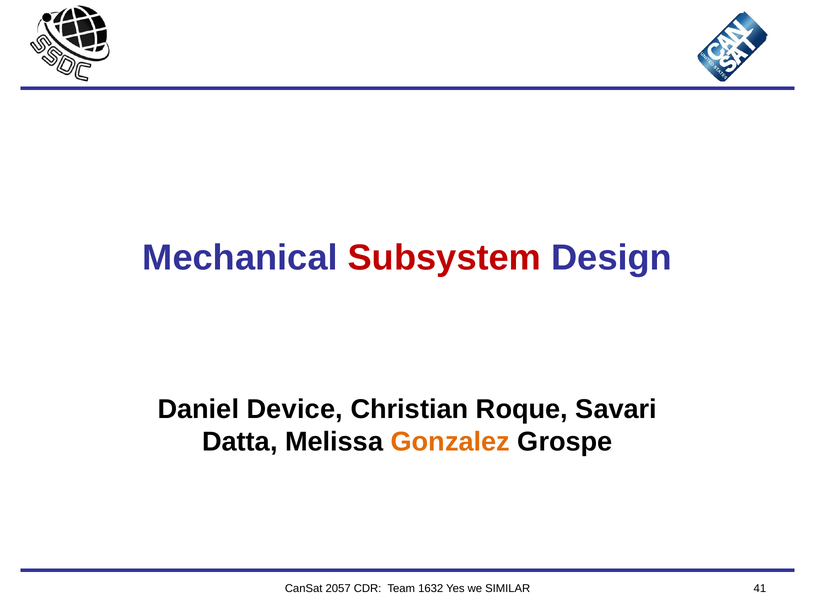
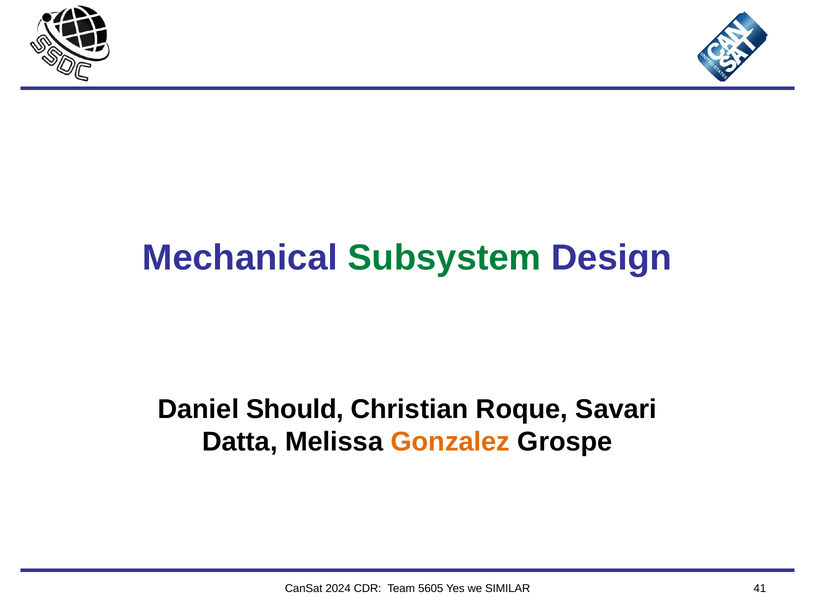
Subsystem colour: red -> green
Device: Device -> Should
2057: 2057 -> 2024
1632: 1632 -> 5605
